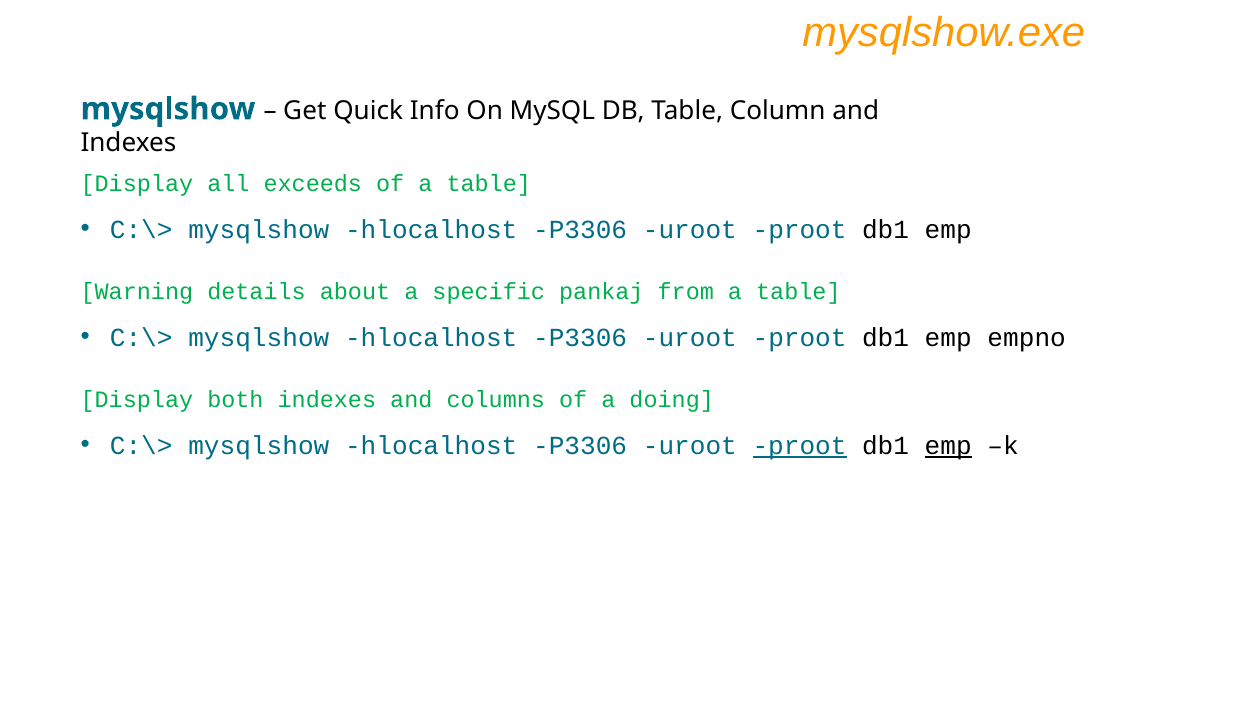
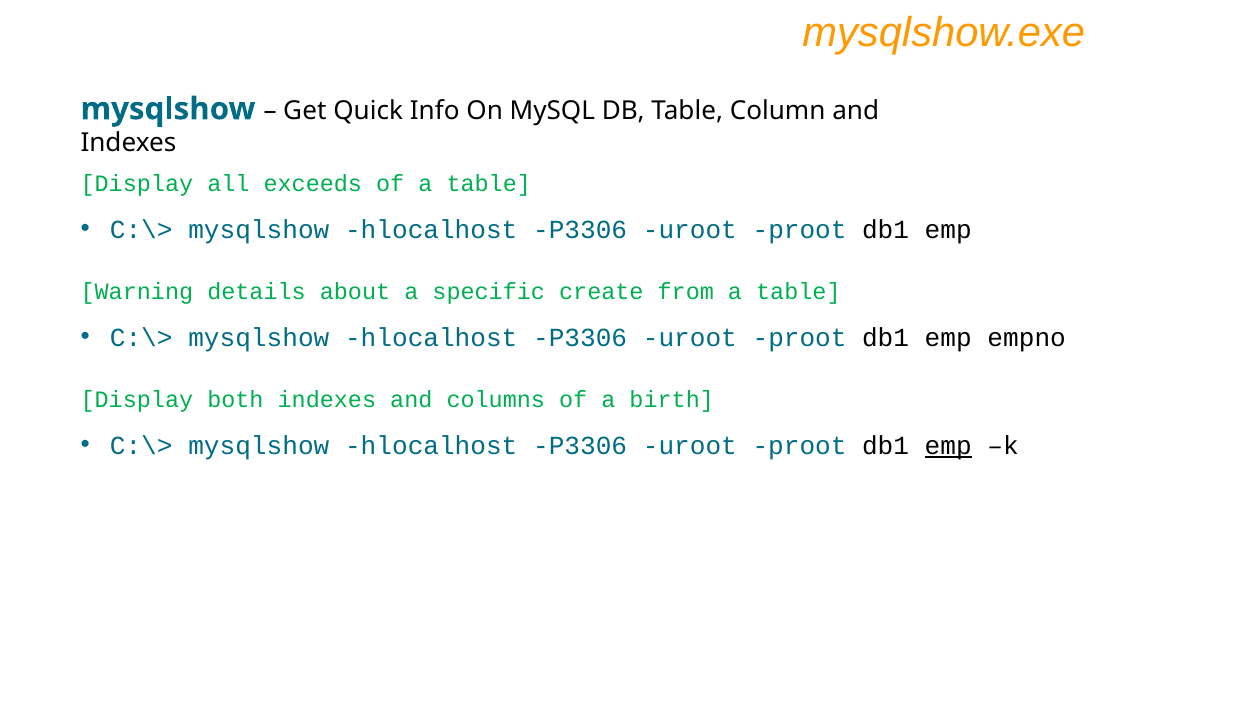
pankaj: pankaj -> create
doing: doing -> birth
proot at (800, 445) underline: present -> none
